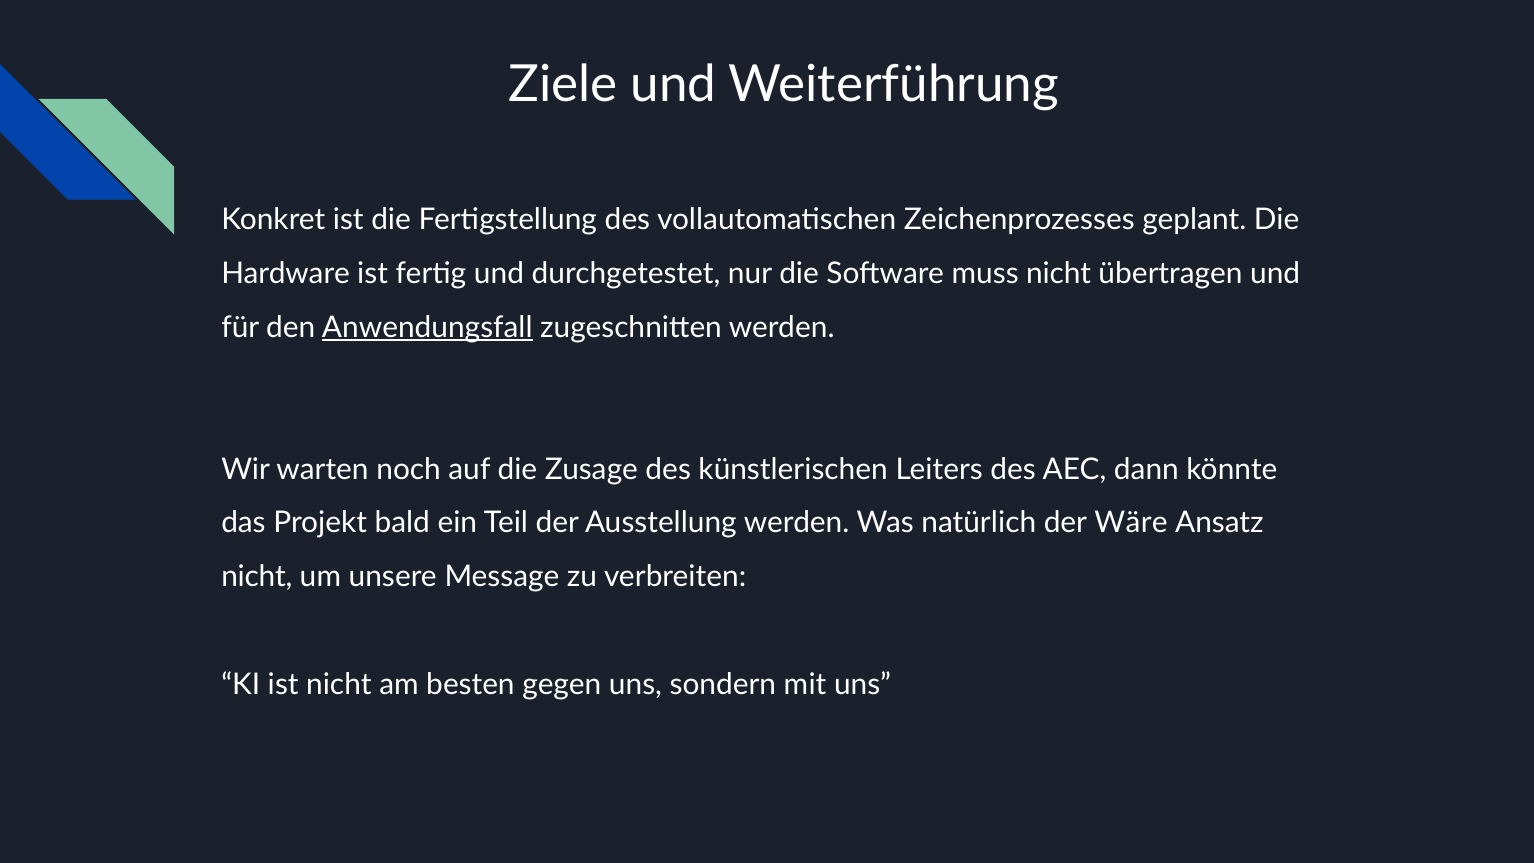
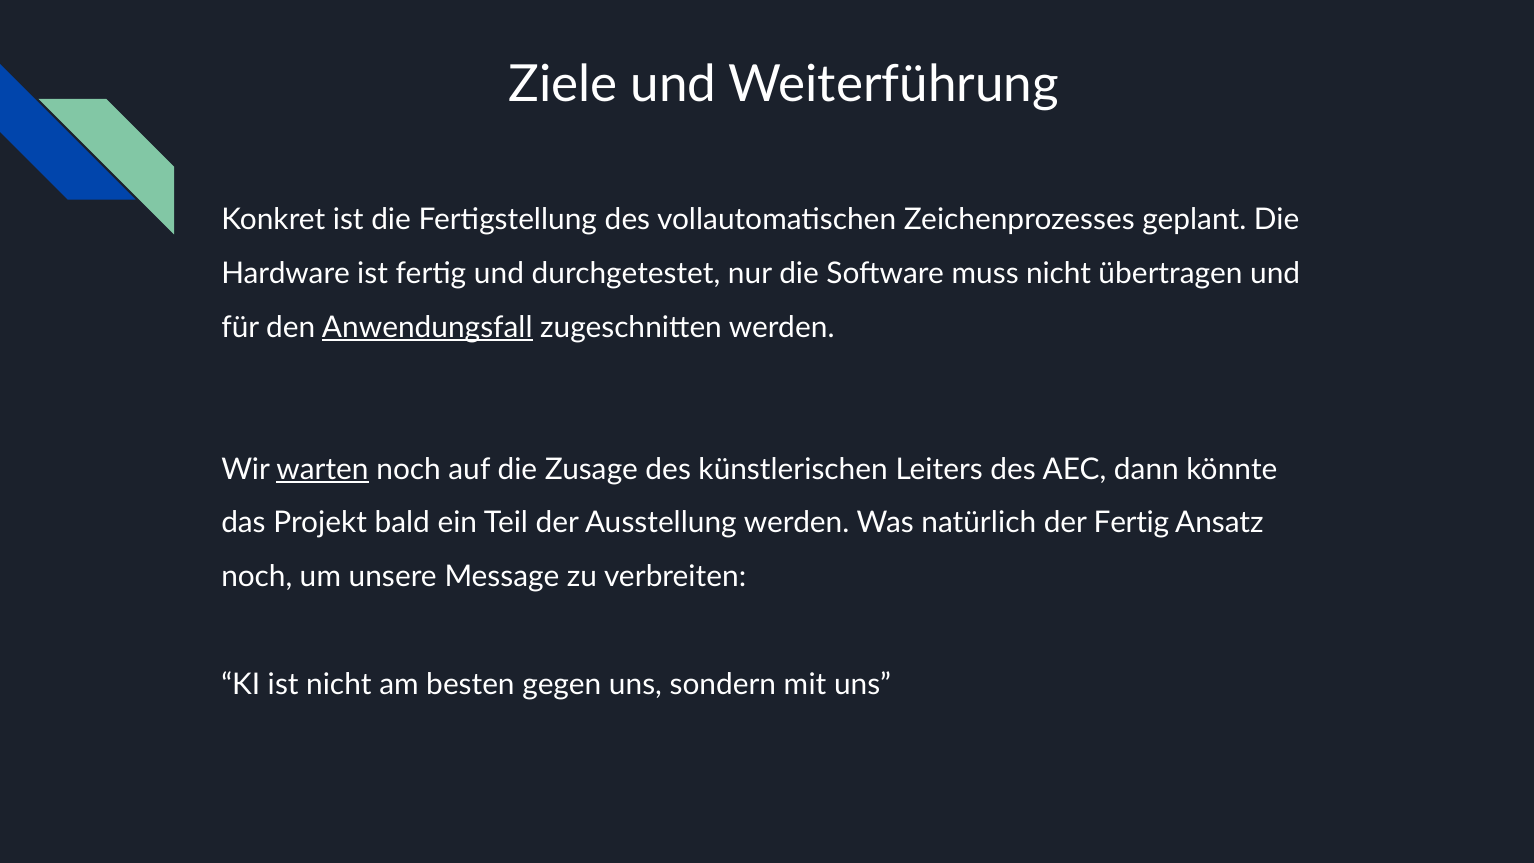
warten underline: none -> present
der Wäre: Wäre -> Fertig
nicht at (257, 577): nicht -> noch
